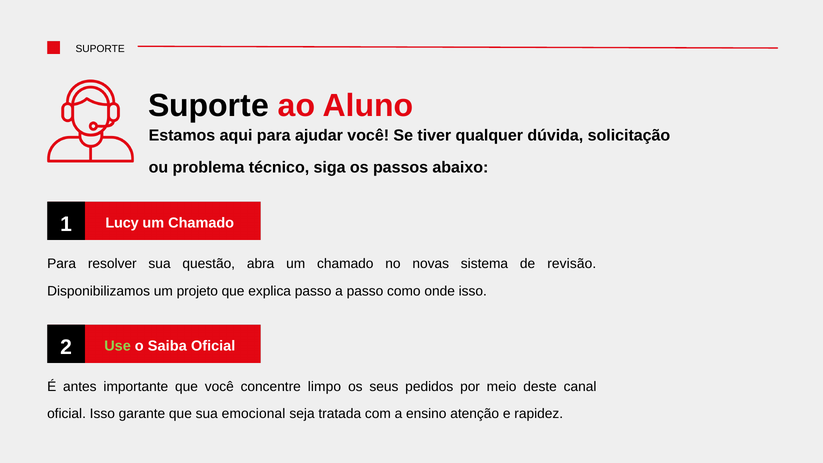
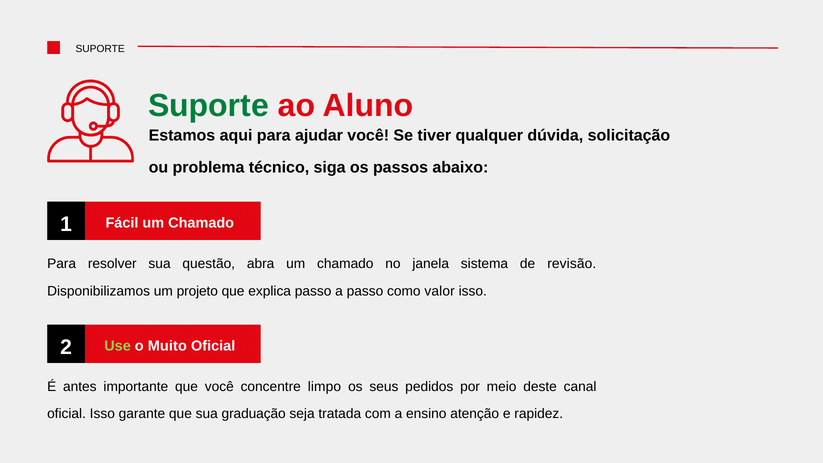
Suporte at (208, 106) colour: black -> green
Lucy: Lucy -> Fácil
novas: novas -> janela
onde: onde -> valor
Saiba: Saiba -> Muito
emocional: emocional -> graduação
